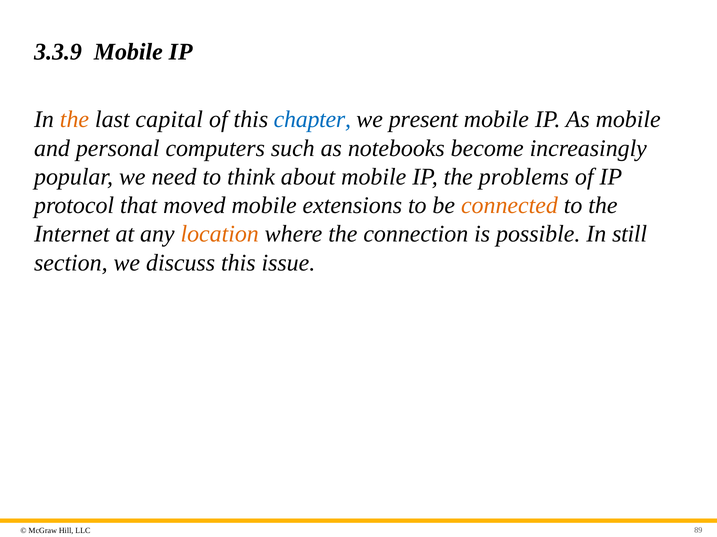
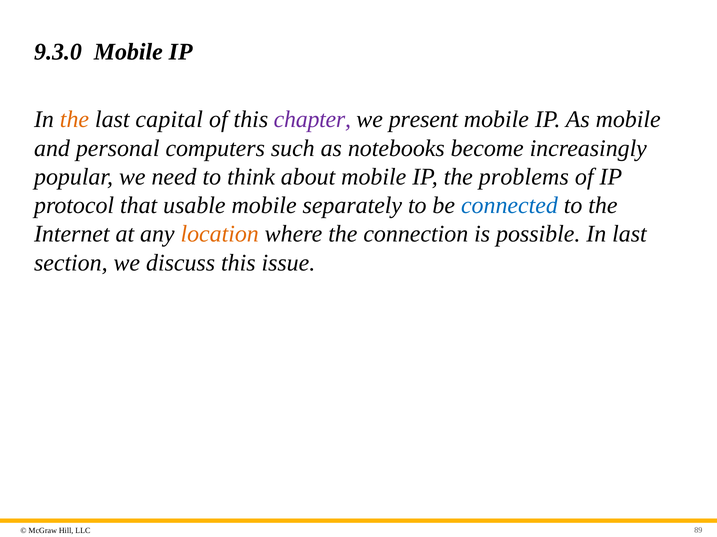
3.3.9: 3.3.9 -> 9.3.0
chapter colour: blue -> purple
moved: moved -> usable
extensions: extensions -> separately
connected colour: orange -> blue
In still: still -> last
